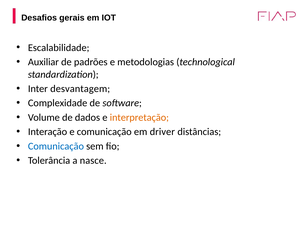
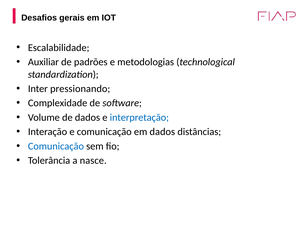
desvantagem: desvantagem -> pressionando
interpretação colour: orange -> blue
em driver: driver -> dados
